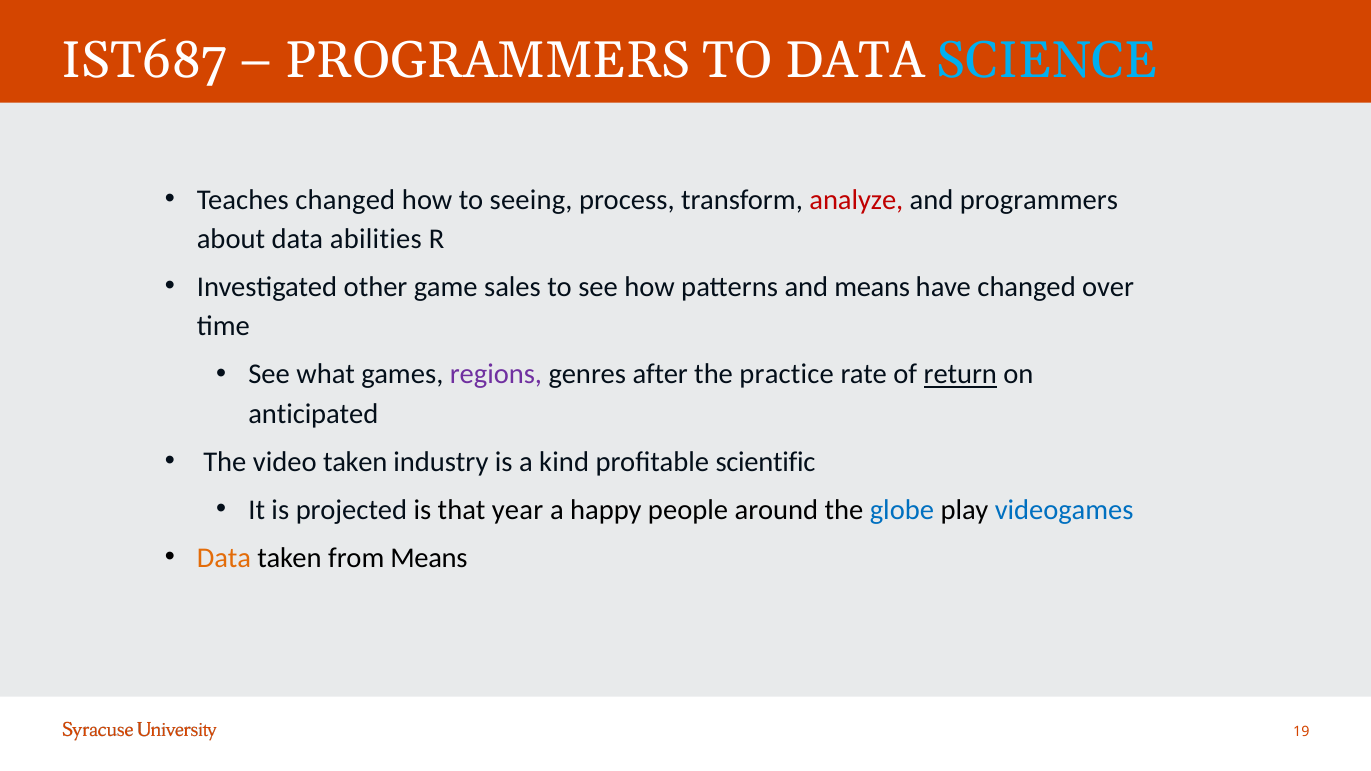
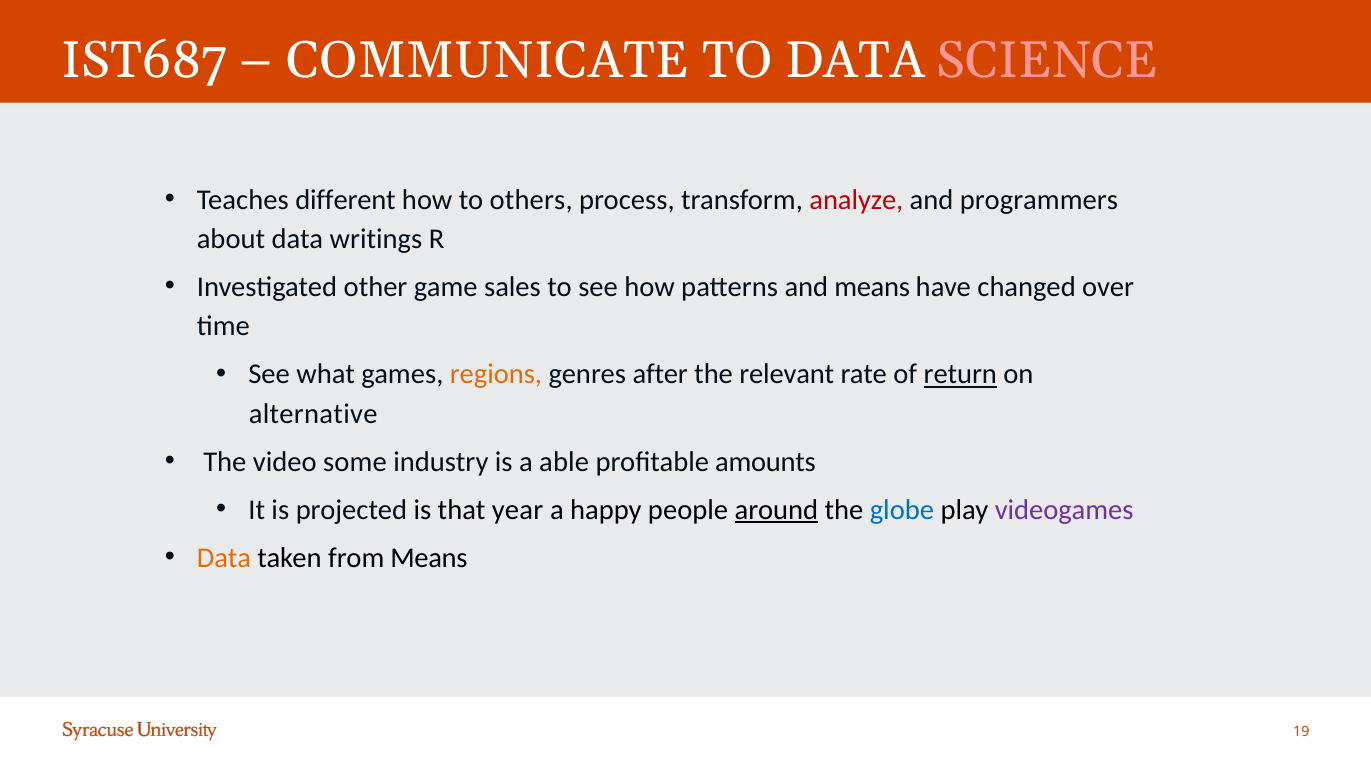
PROGRAMMERS at (488, 61): PROGRAMMERS -> COMMUNICATE
SCIENCE colour: light blue -> pink
Teaches changed: changed -> different
seeing: seeing -> others
abilities: abilities -> writings
regions colour: purple -> orange
practice: practice -> relevant
anticipated: anticipated -> alternative
video taken: taken -> some
kind: kind -> able
scientific: scientific -> amounts
around underline: none -> present
videogames colour: blue -> purple
